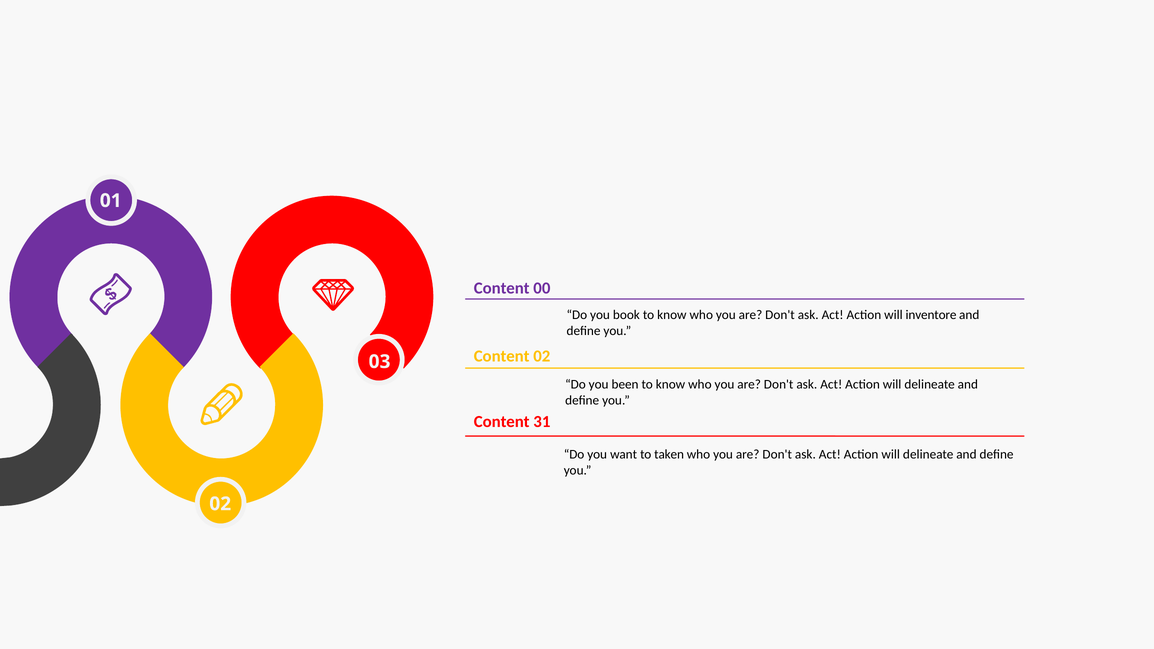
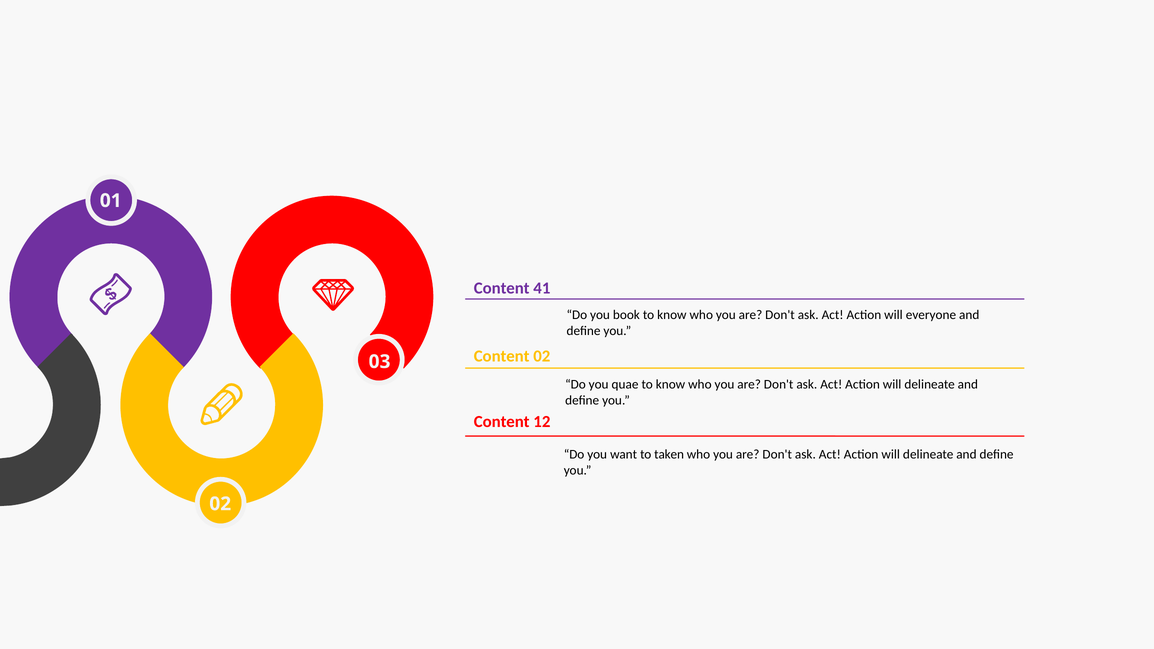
00: 00 -> 41
inventore: inventore -> everyone
been: been -> quae
31: 31 -> 12
